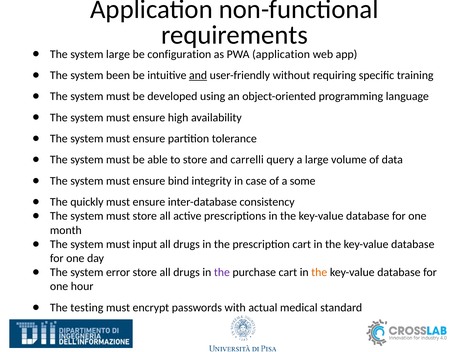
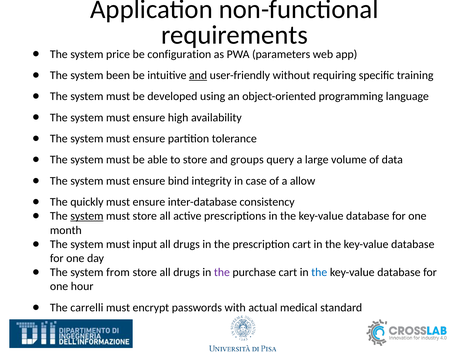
system large: large -> price
PWA application: application -> parameters
carrelli: carrelli -> groups
some: some -> allow
system at (87, 216) underline: none -> present
error: error -> from
the at (319, 273) colour: orange -> blue
testing: testing -> carrelli
